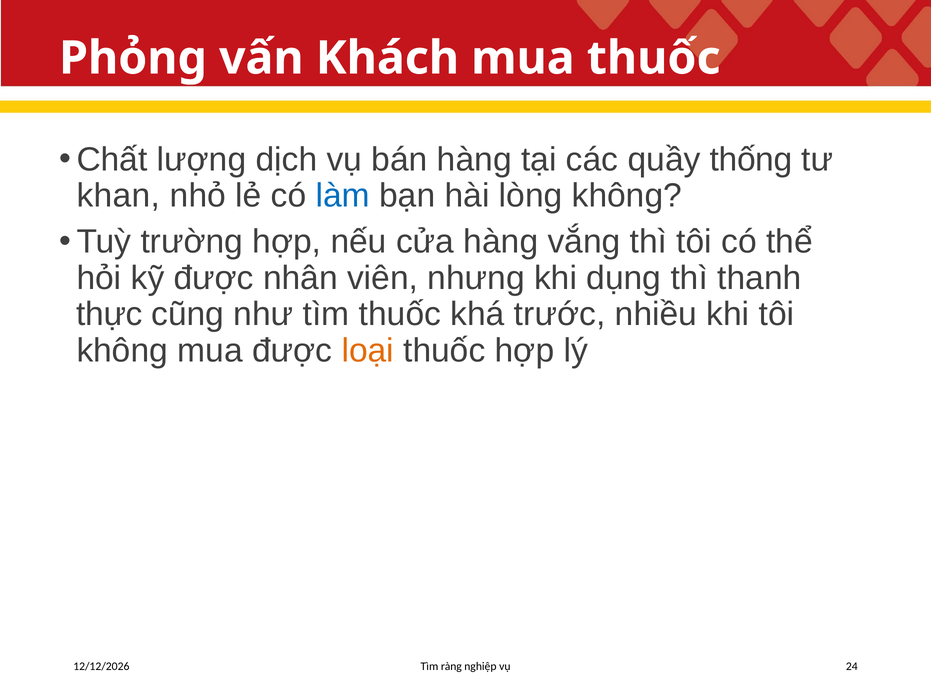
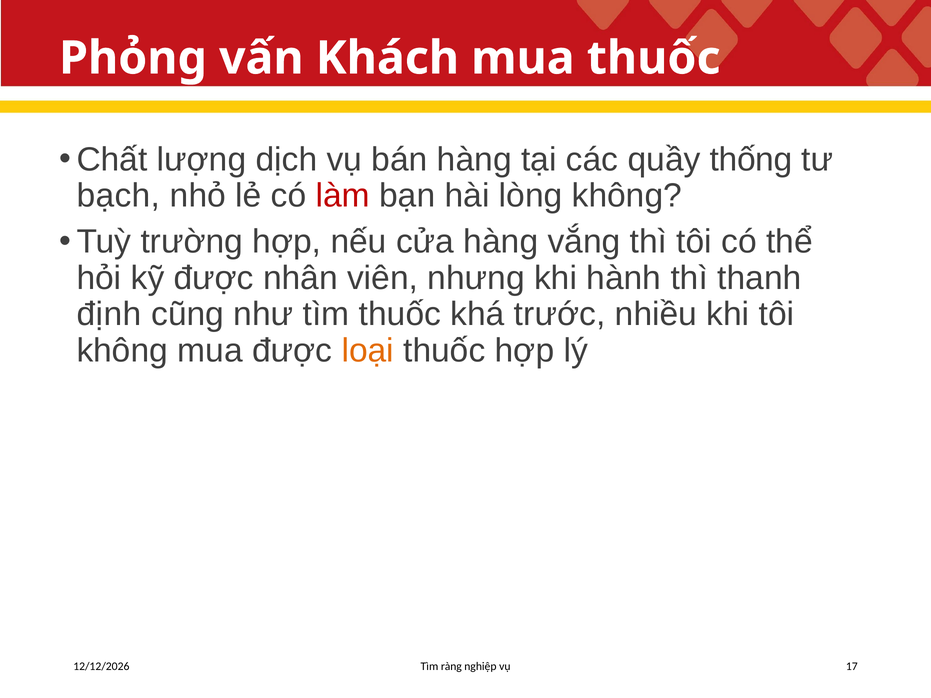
khan: khan -> bạch
làm colour: blue -> red
dụng: dụng -> hành
thực: thực -> định
24: 24 -> 17
